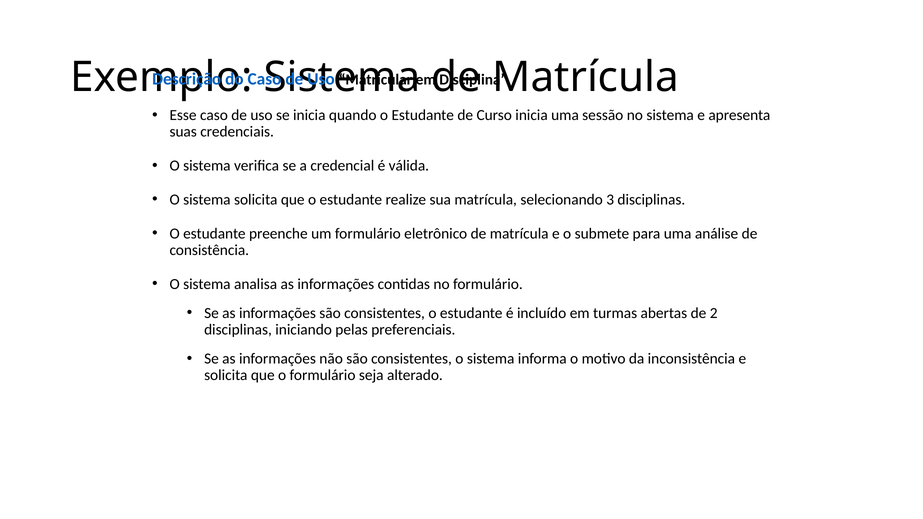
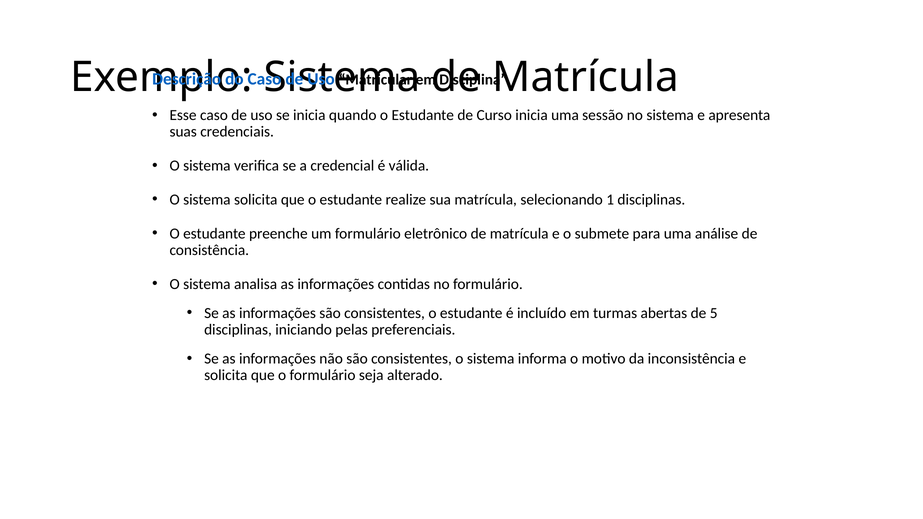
3: 3 -> 1
2: 2 -> 5
